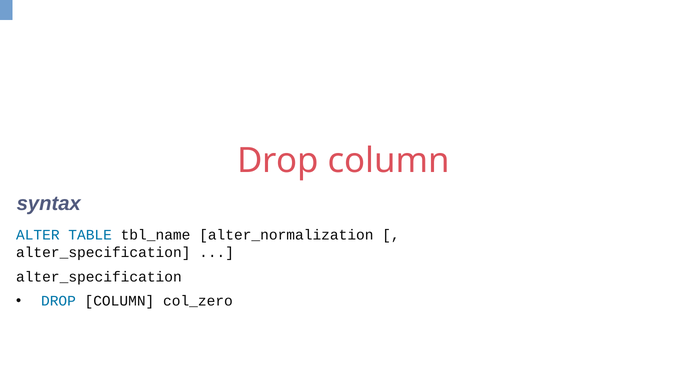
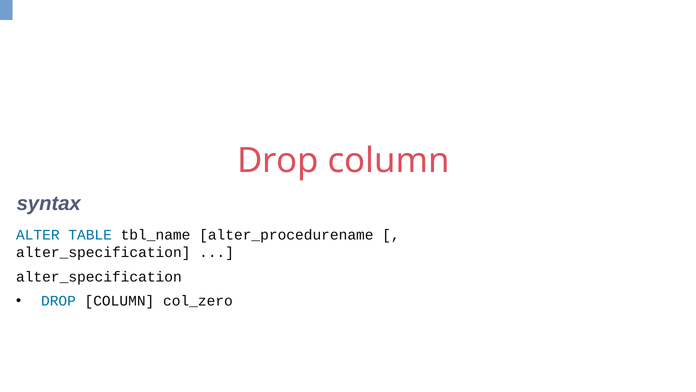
alter_normalization: alter_normalization -> alter_procedurename
